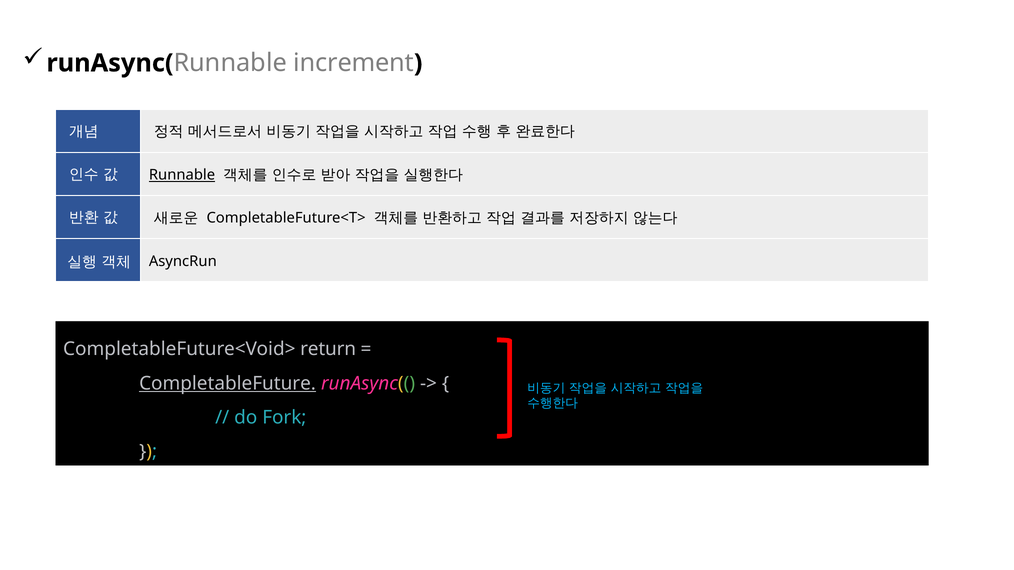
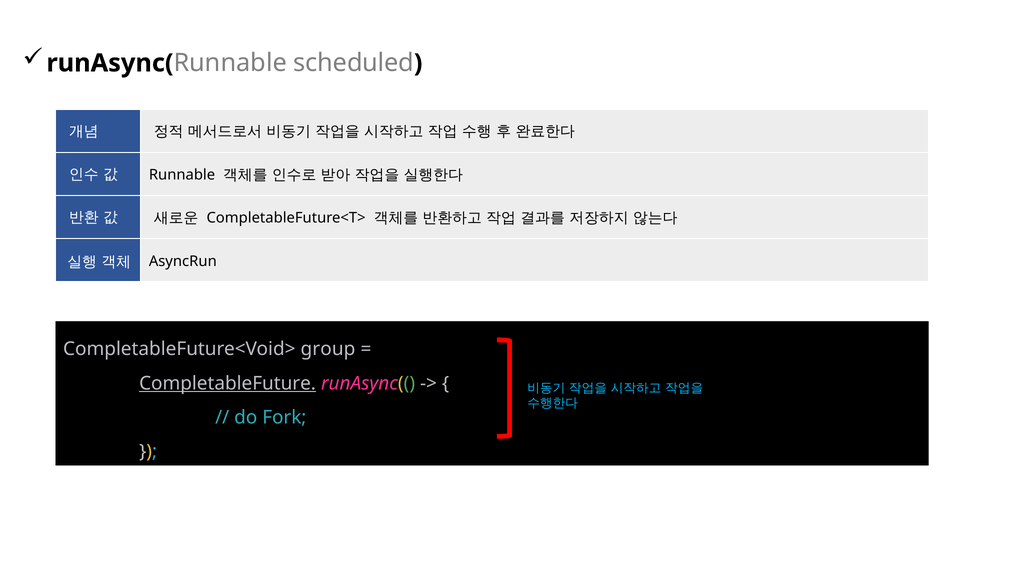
increment: increment -> scheduled
Runnable at (182, 175) underline: present -> none
return: return -> group
